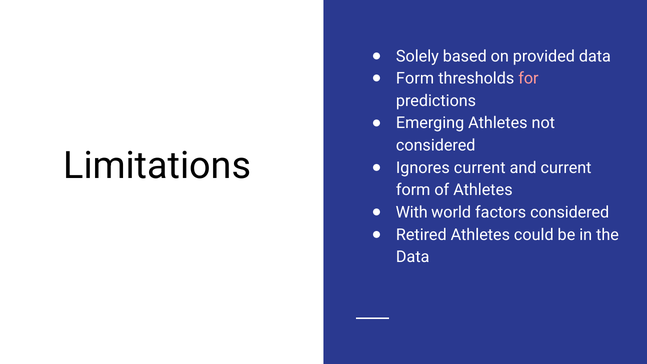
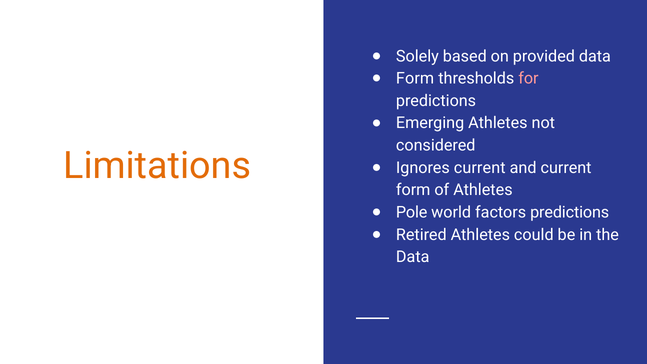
Limitations colour: black -> orange
With: With -> Pole
factors considered: considered -> predictions
